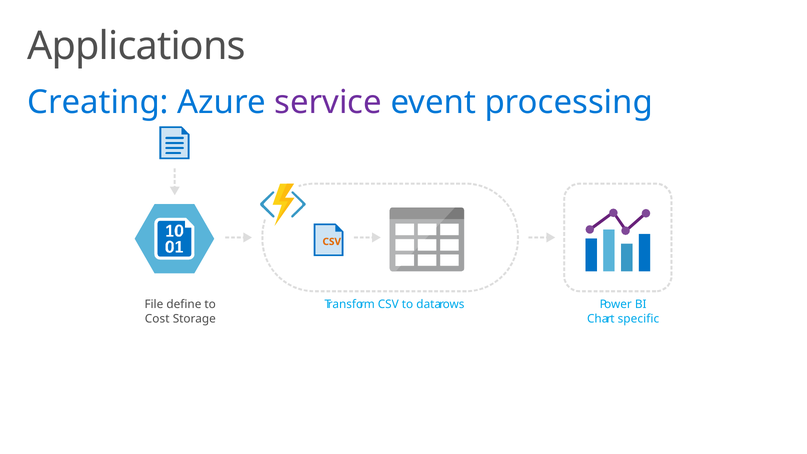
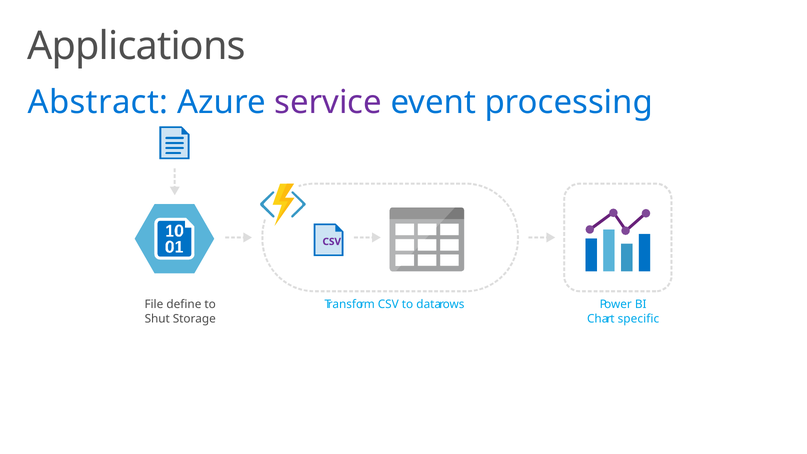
Creating: Creating -> Abstract
CSV at (332, 242) colour: orange -> purple
Cost: Cost -> Shut
